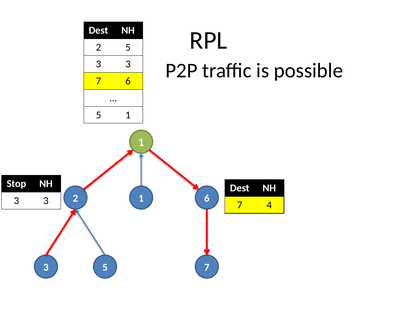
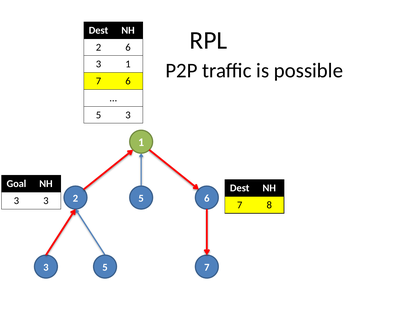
2 5: 5 -> 6
3 at (128, 64): 3 -> 1
1 at (128, 115): 1 -> 3
Stop: Stop -> Goal
2 1: 1 -> 5
4: 4 -> 8
